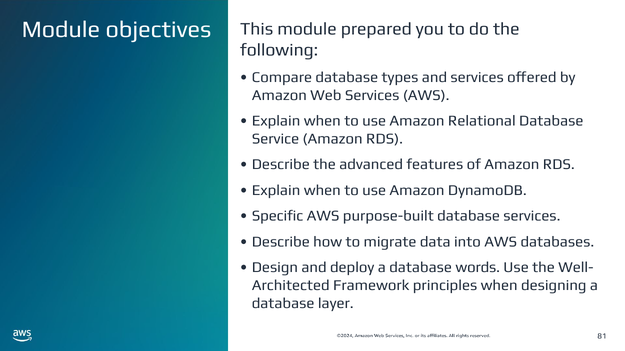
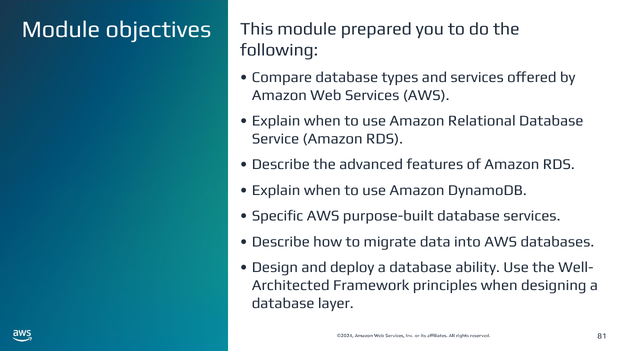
words: words -> ability
